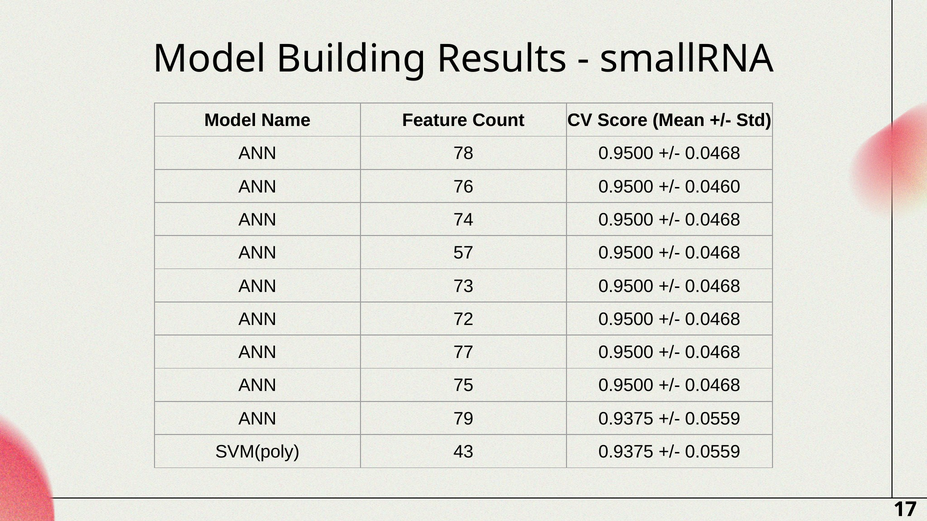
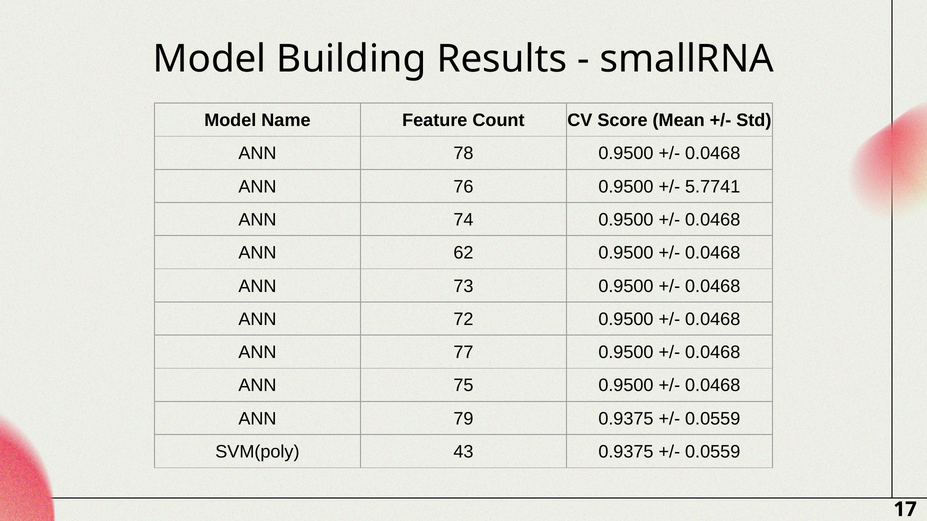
0.0460: 0.0460 -> 5.7741
57: 57 -> 62
